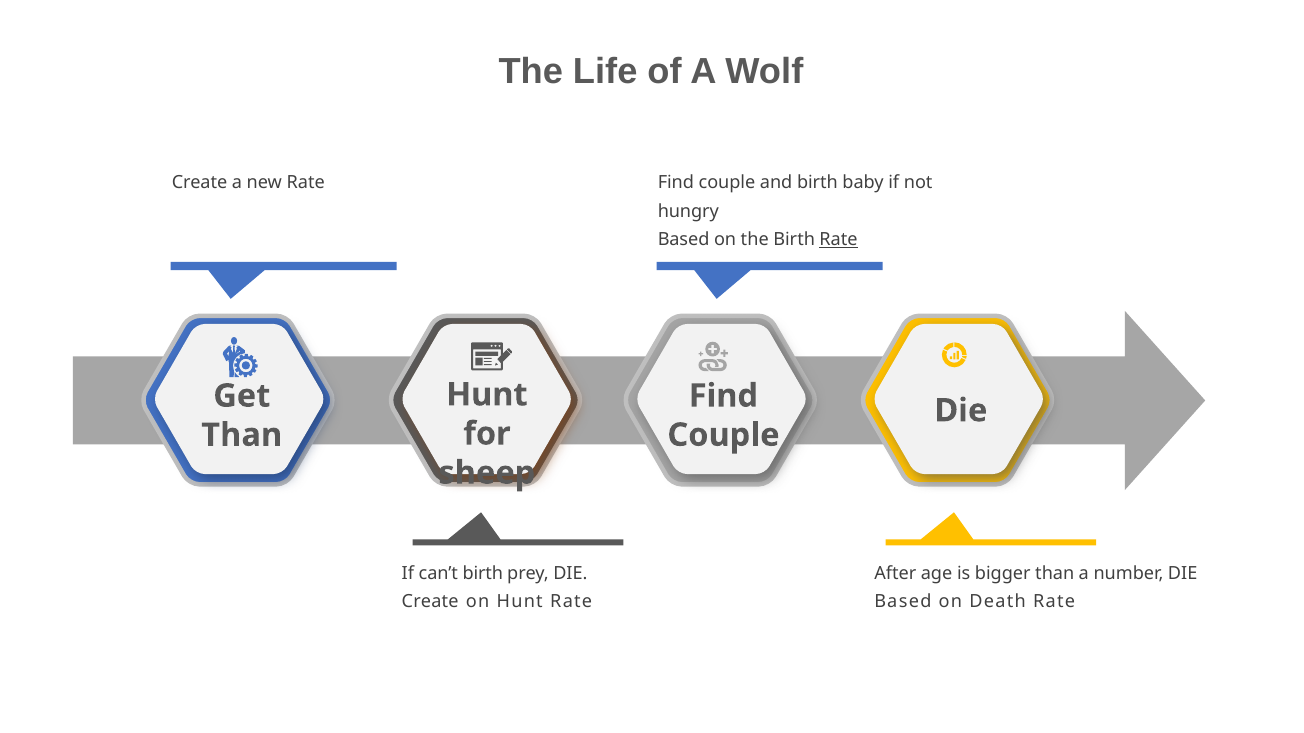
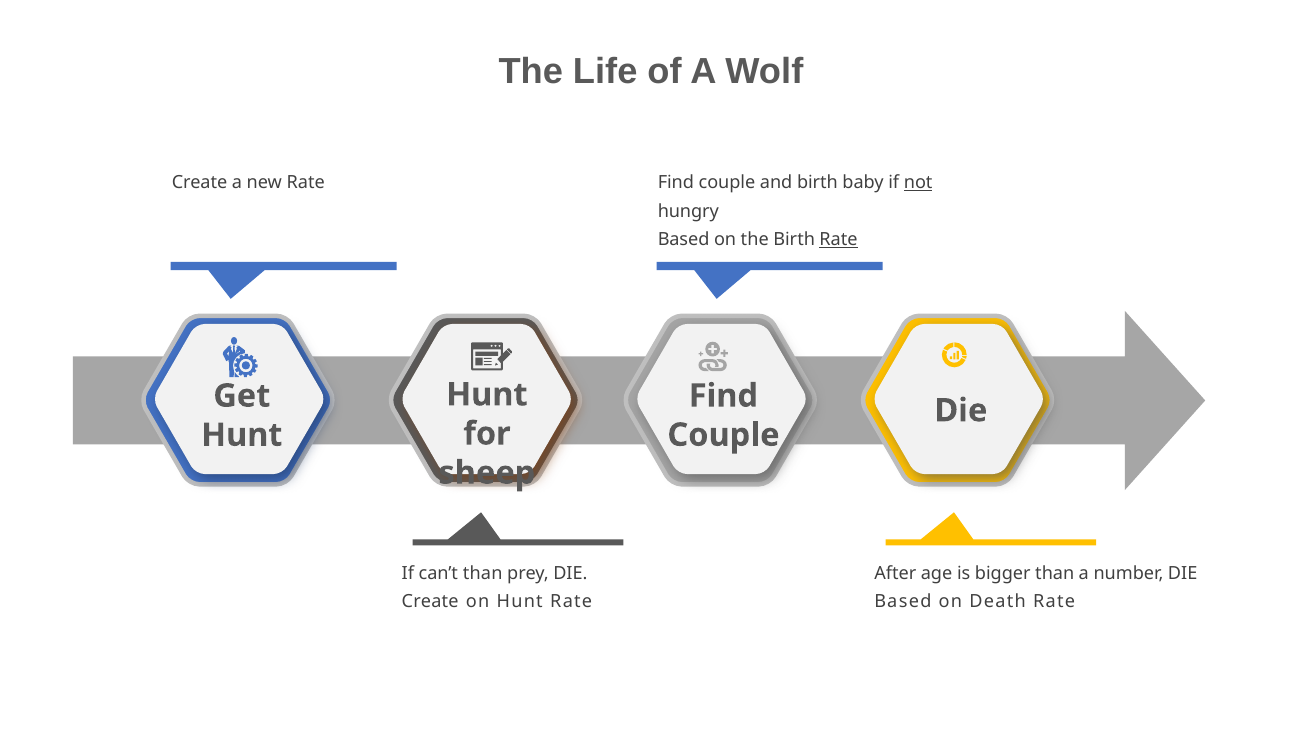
not underline: none -> present
Than at (242, 435): Than -> Hunt
can’t birth: birth -> than
